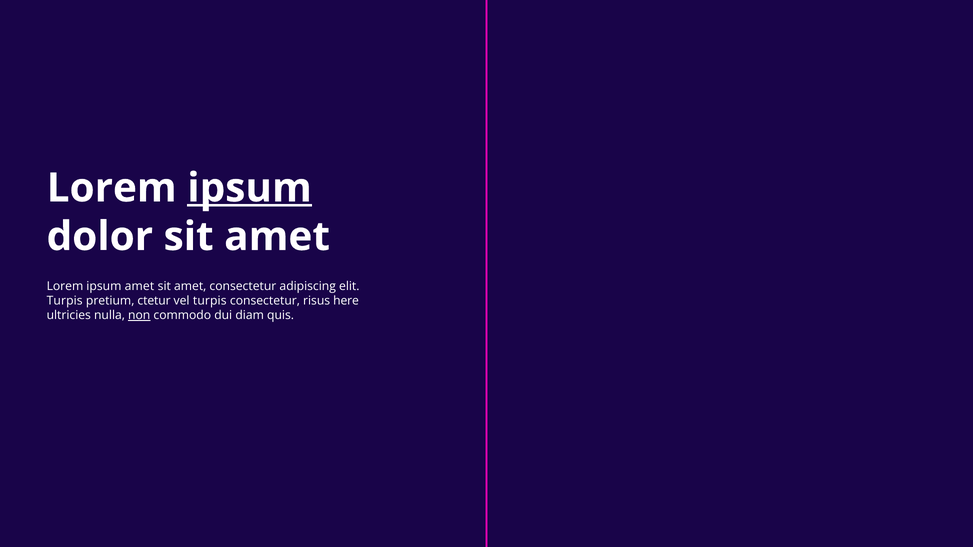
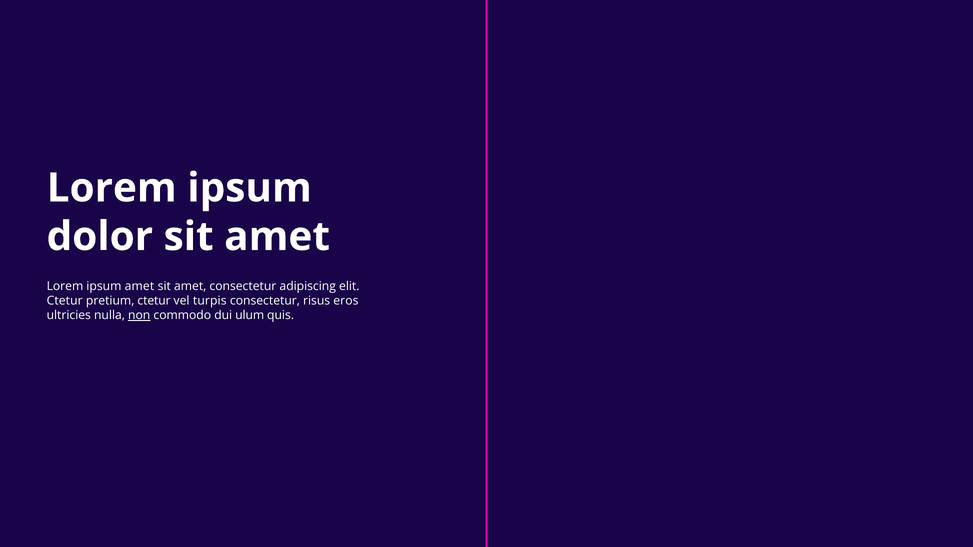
ipsum at (250, 188) underline: present -> none
Turpis at (65, 301): Turpis -> Ctetur
here: here -> eros
diam: diam -> ulum
